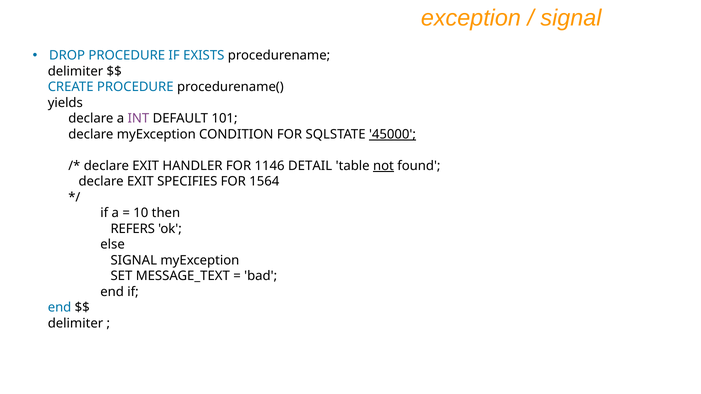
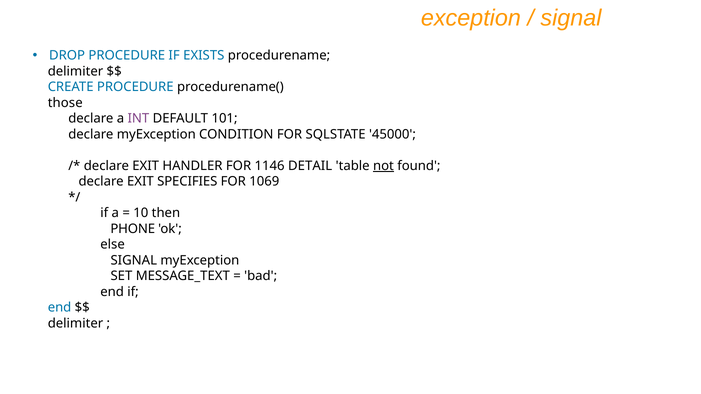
yields: yields -> those
45000 underline: present -> none
1564: 1564 -> 1069
REFERS: REFERS -> PHONE
